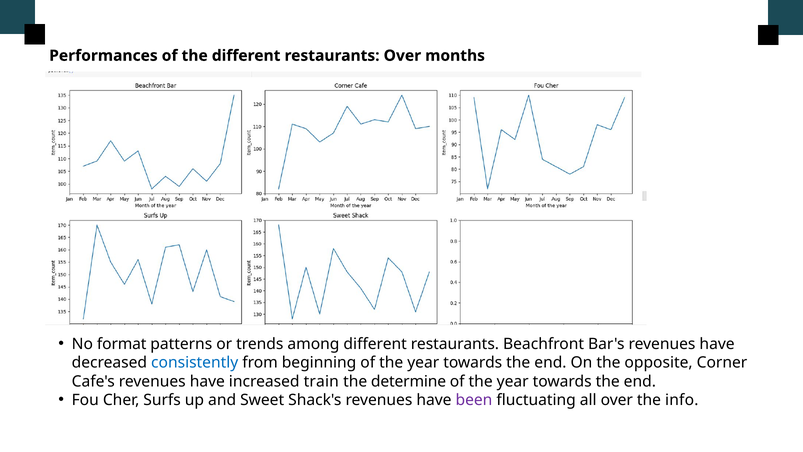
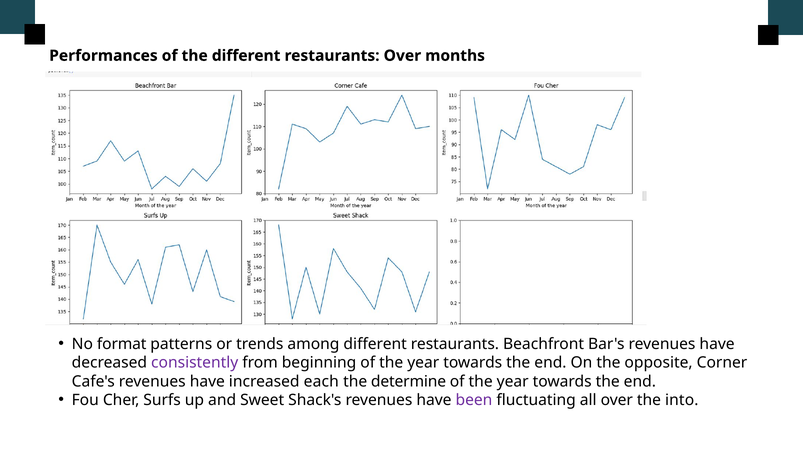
consistently colour: blue -> purple
train: train -> each
info: info -> into
